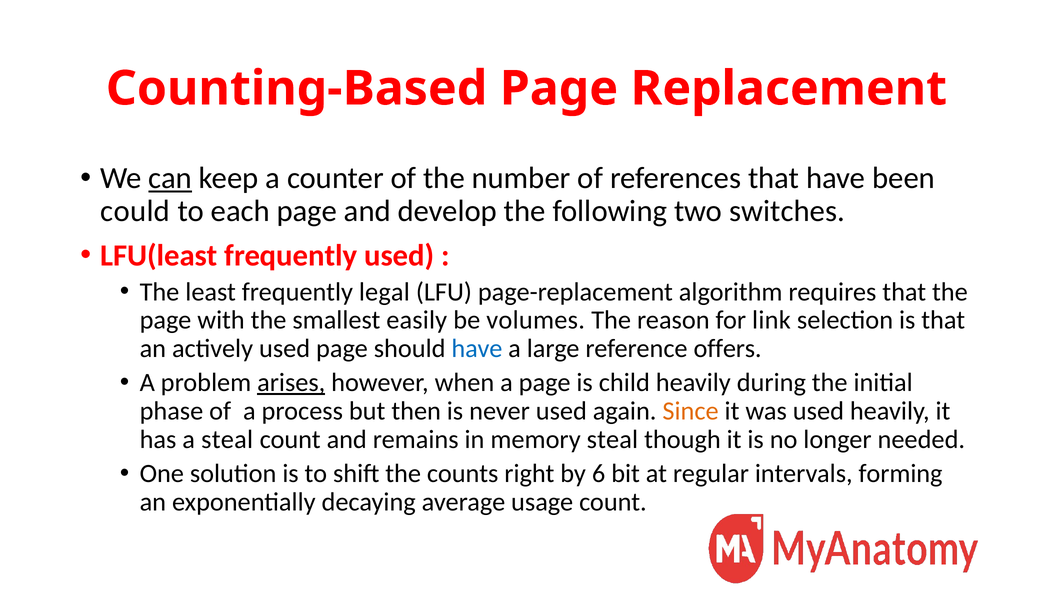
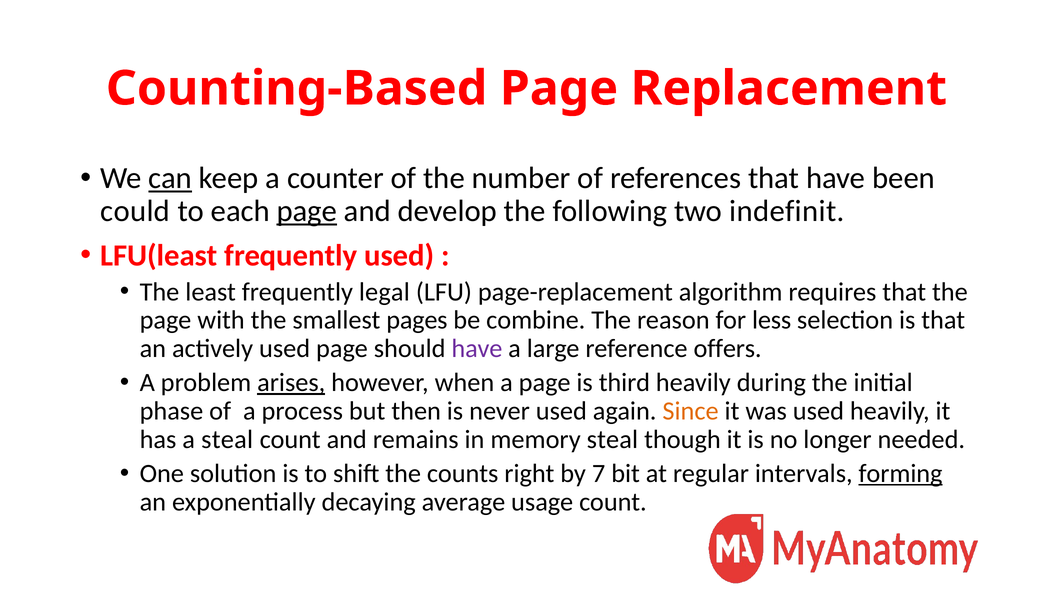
page at (307, 211) underline: none -> present
switches: switches -> indefinit
easily: easily -> pages
volumes: volumes -> combine
link: link -> less
have at (477, 349) colour: blue -> purple
child: child -> third
6: 6 -> 7
forming underline: none -> present
